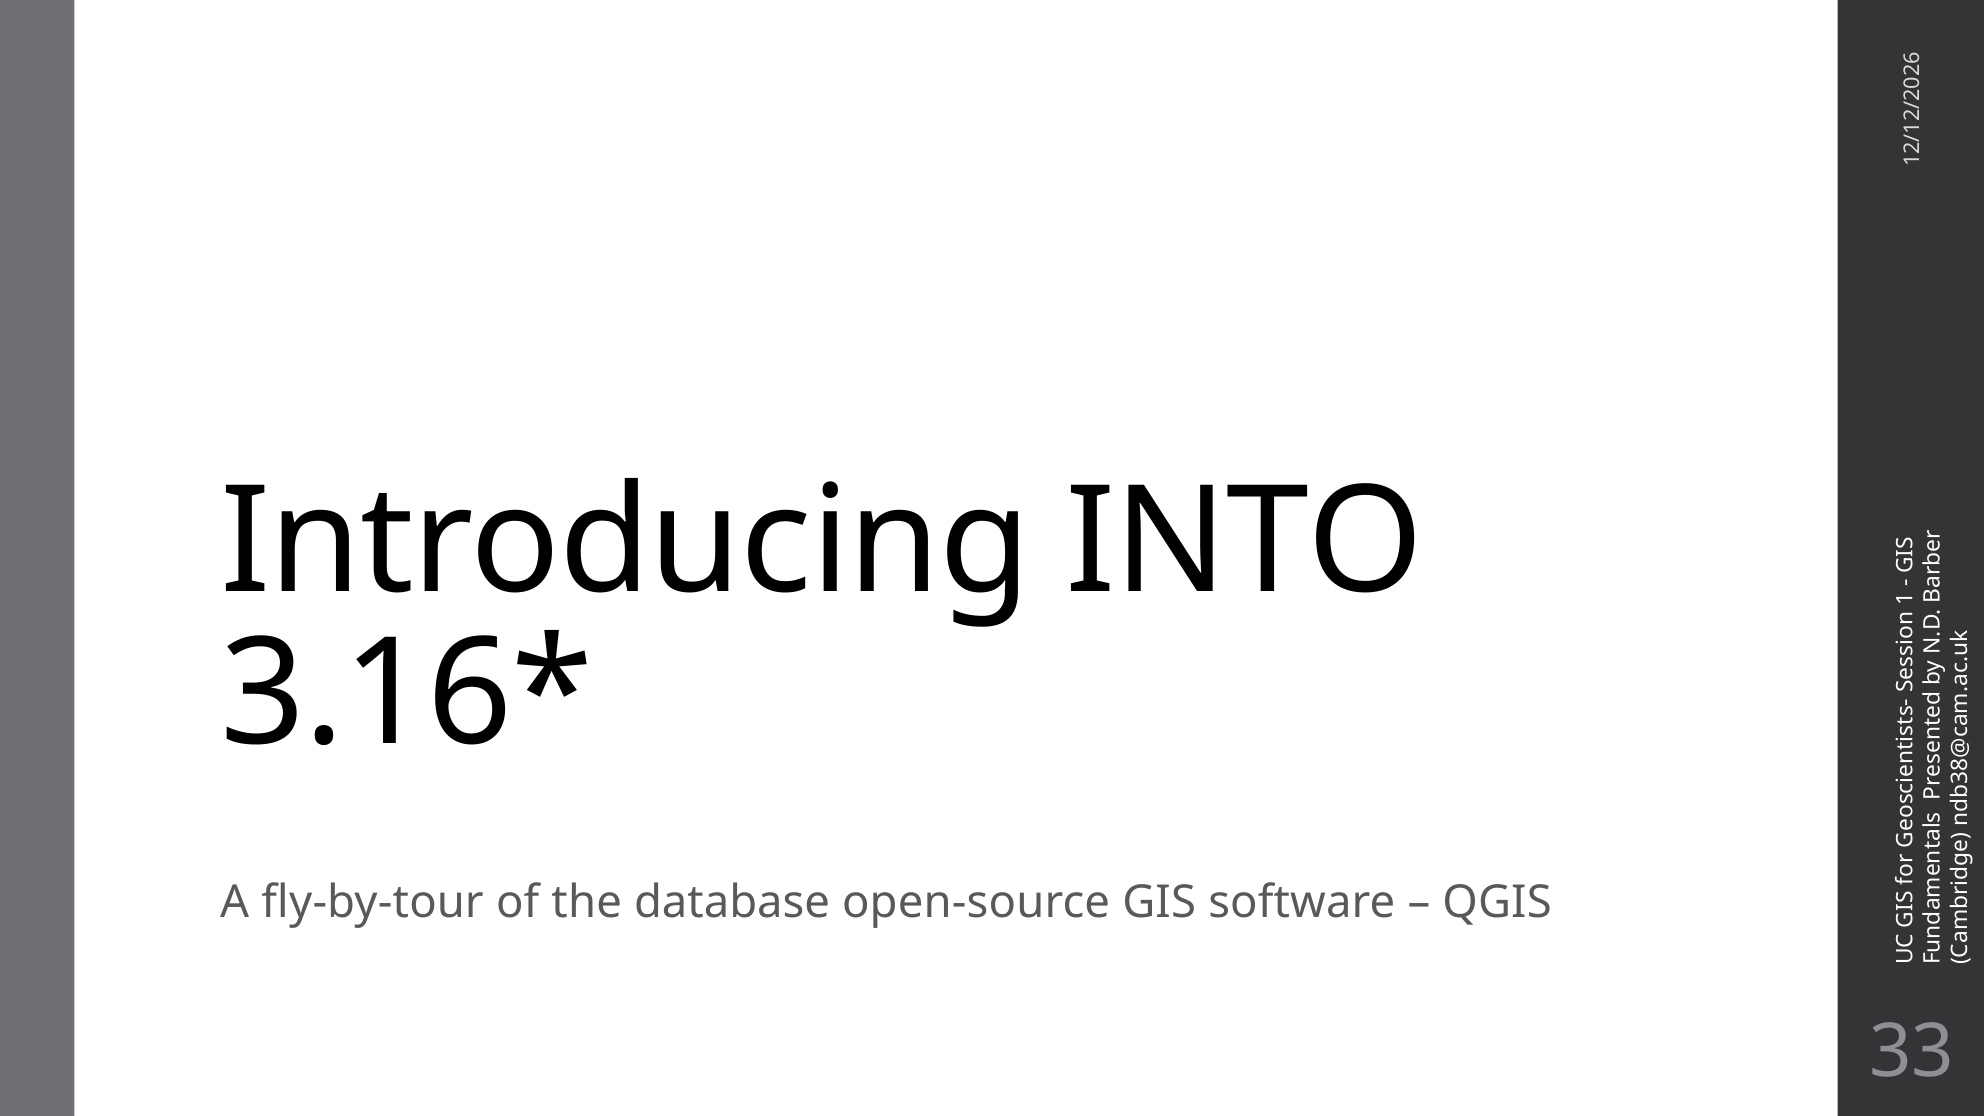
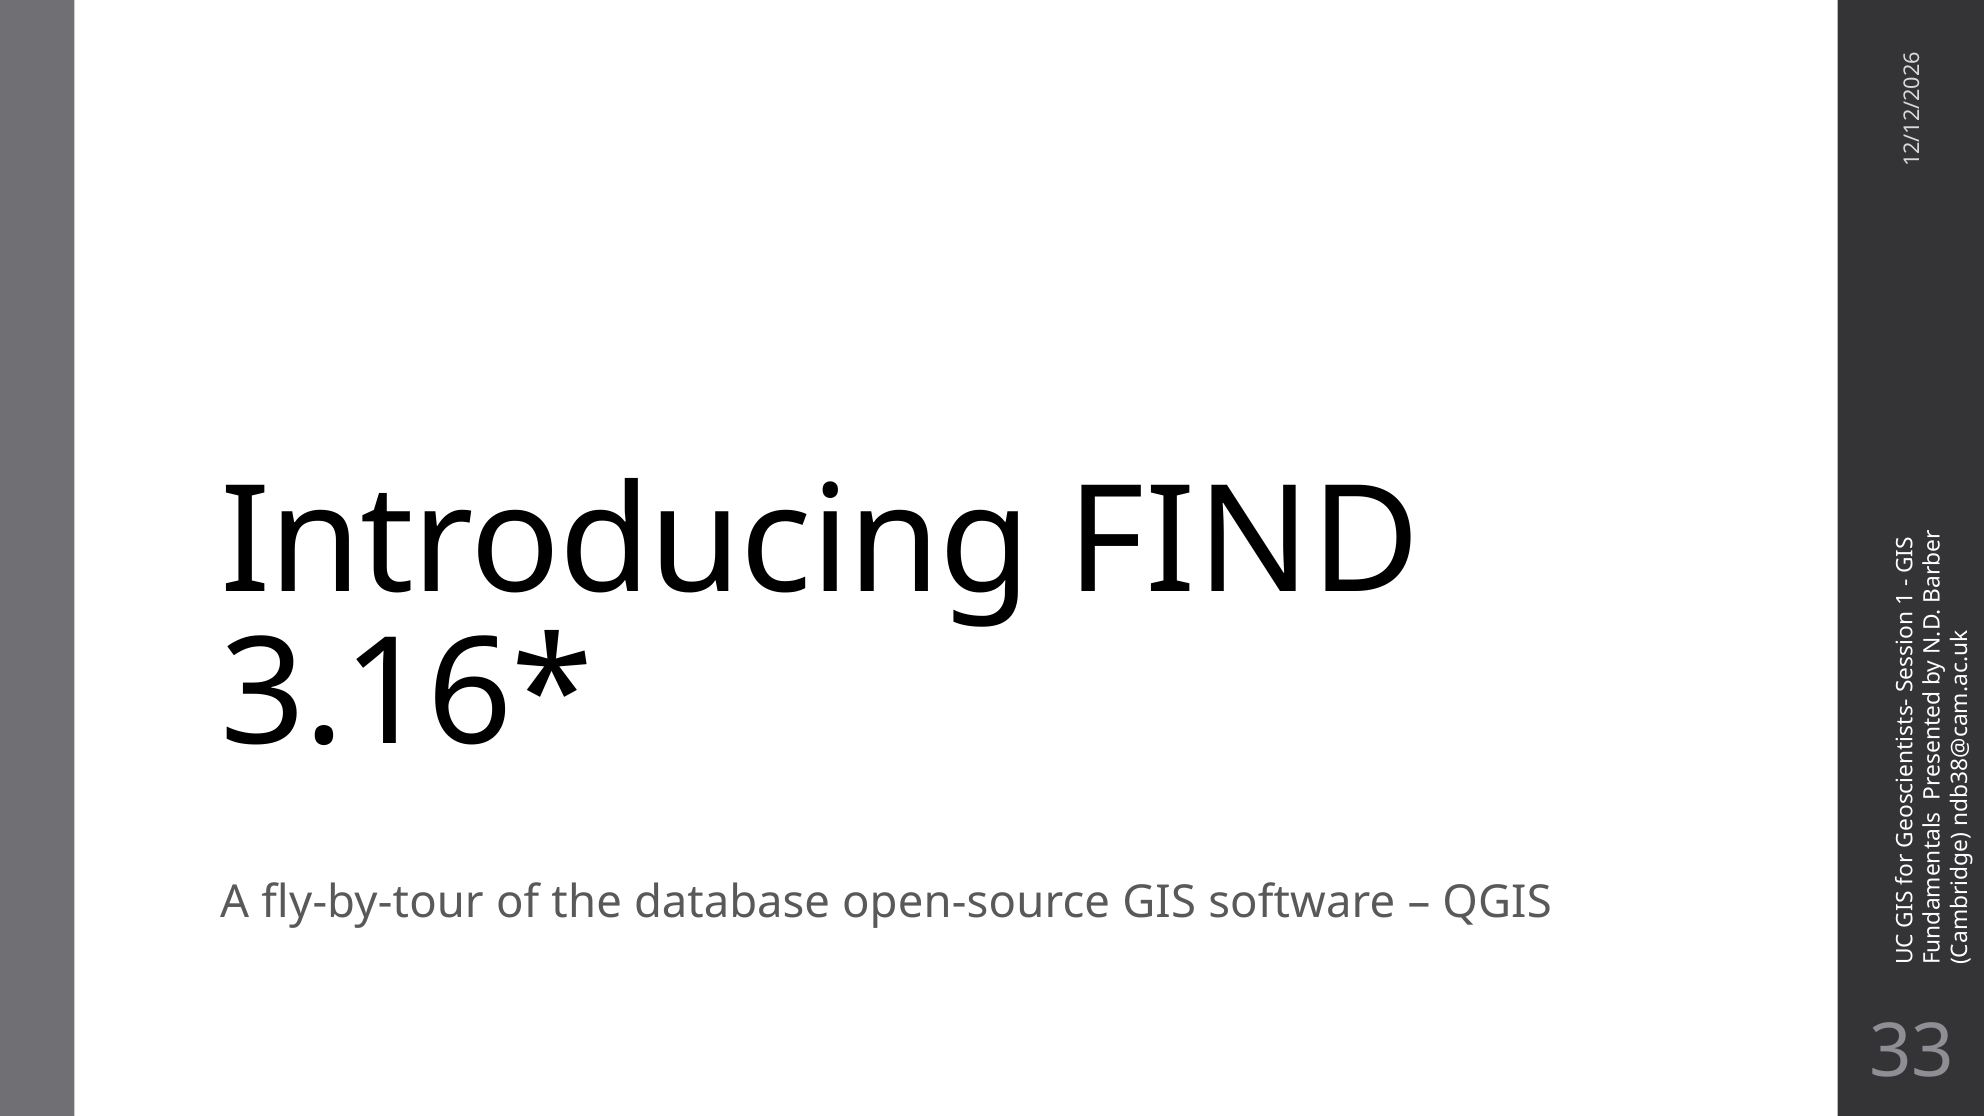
INTO: INTO -> FIND
